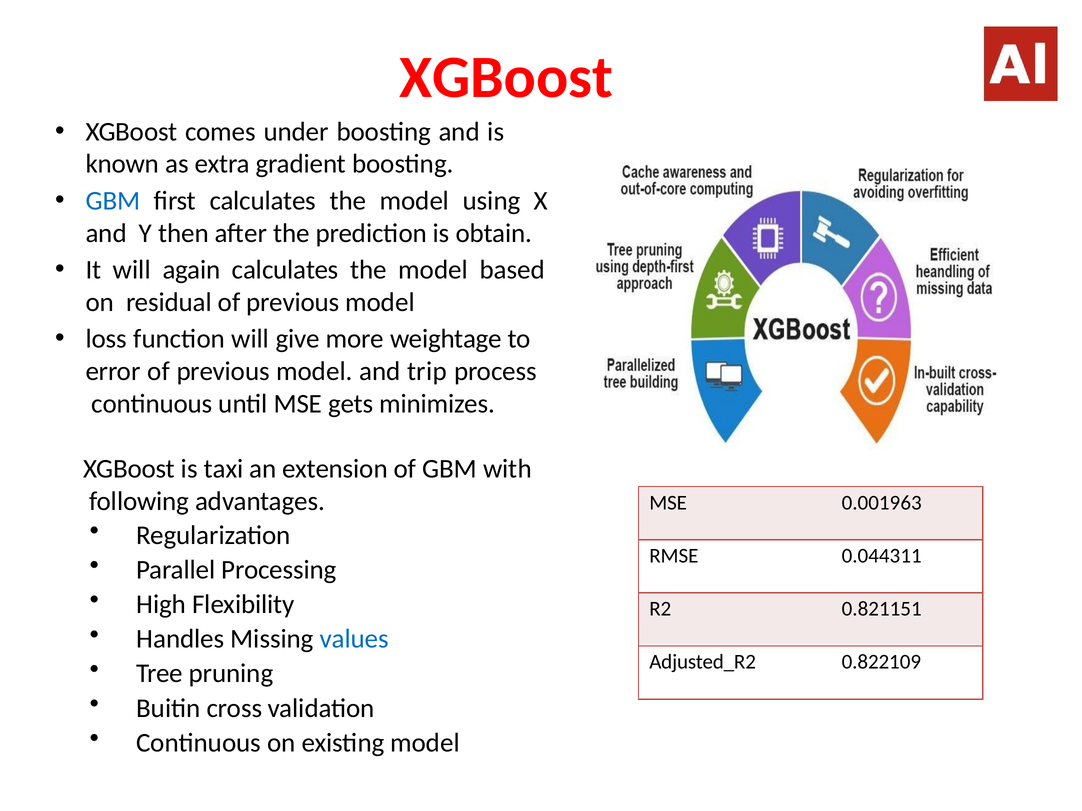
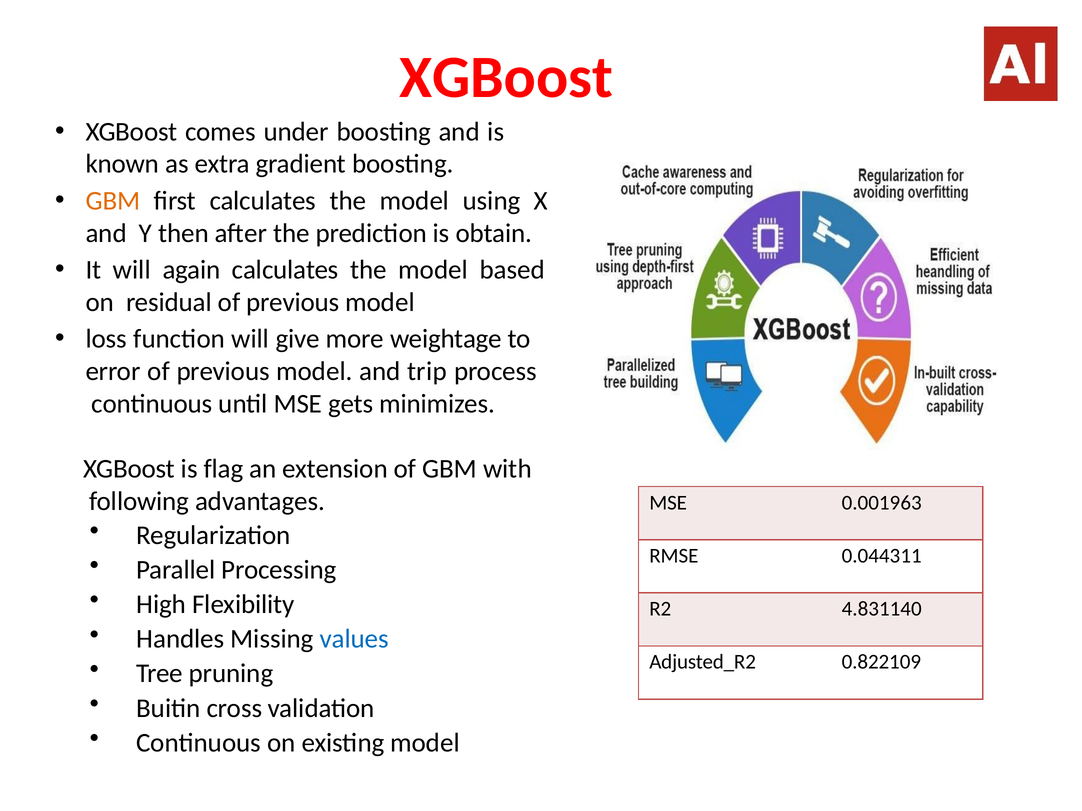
GBM at (113, 201) colour: blue -> orange
taxi: taxi -> flag
0.821151: 0.821151 -> 4.831140
